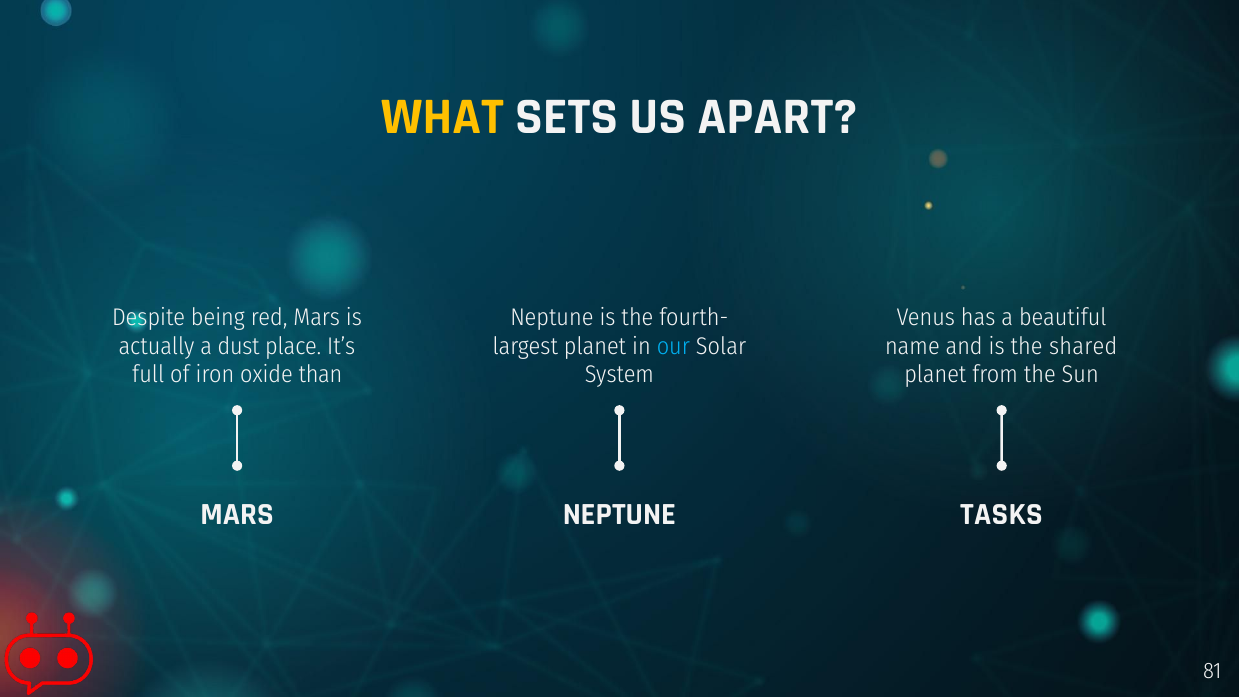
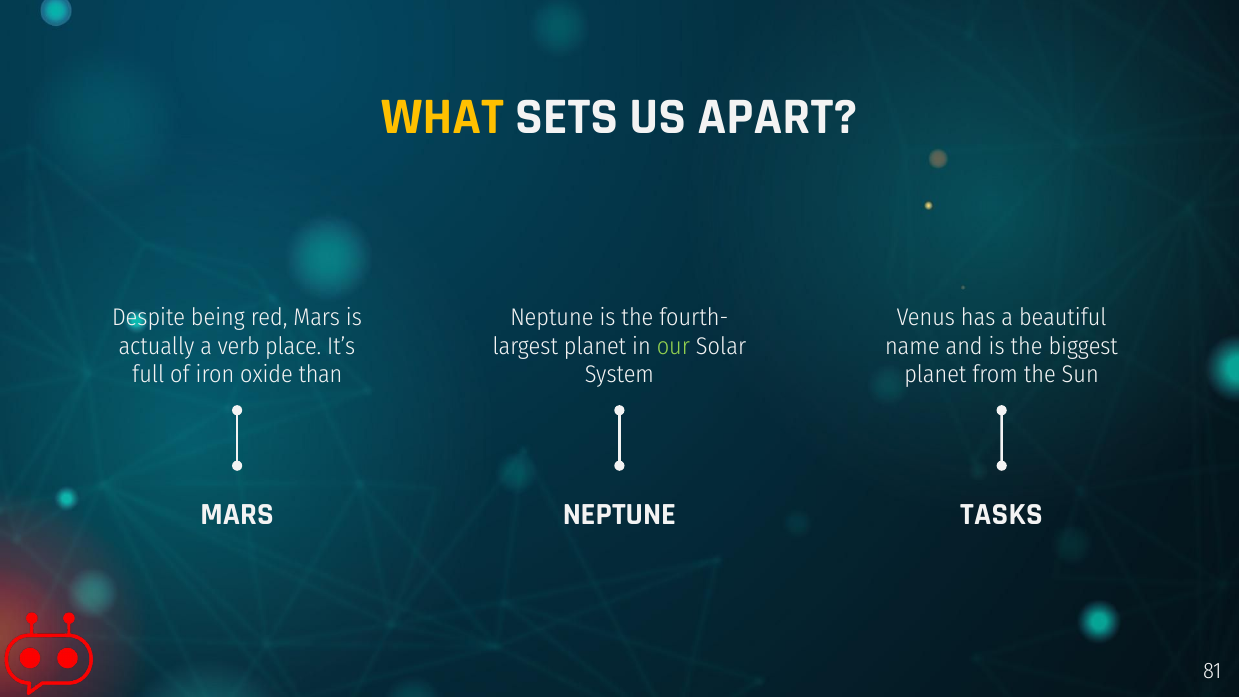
dust: dust -> verb
our colour: light blue -> light green
shared: shared -> biggest
